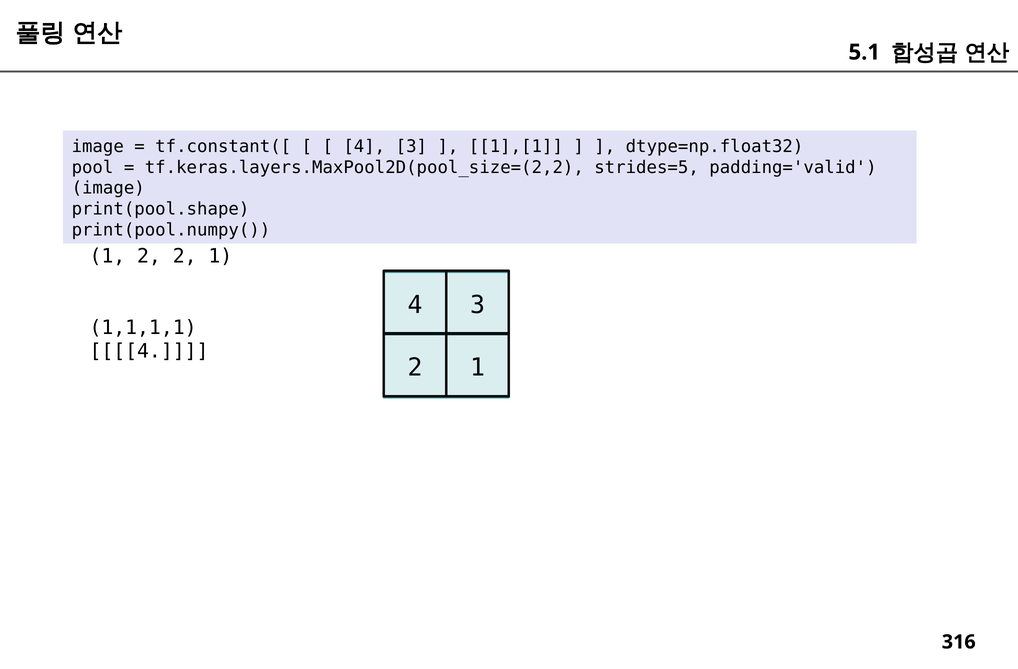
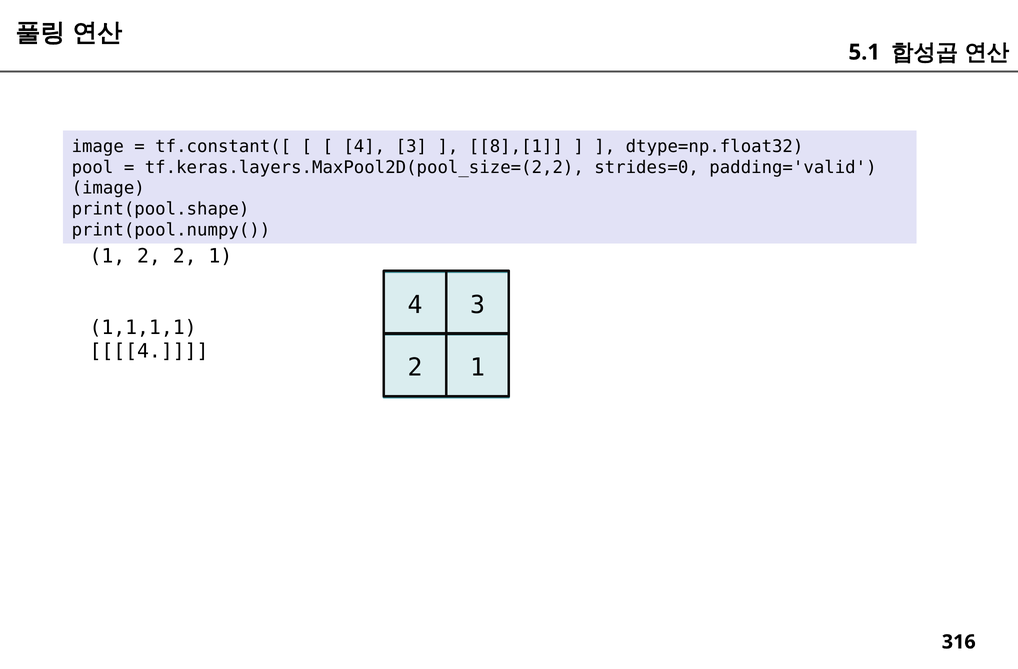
1],[1: 1],[1 -> 8],[1
strides=5: strides=5 -> strides=0
